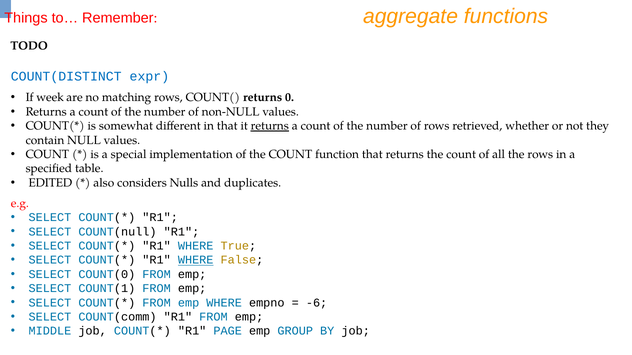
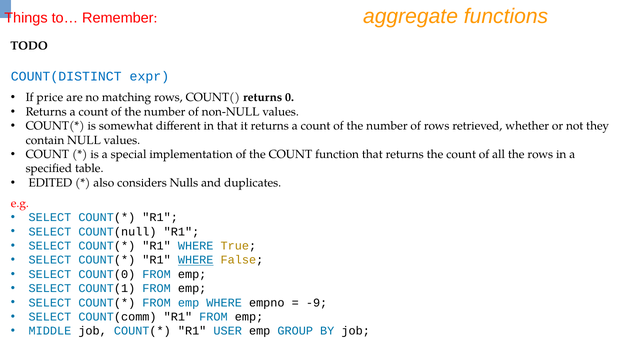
week: week -> price
returns at (270, 126) underline: present -> none
-6: -6 -> -9
PAGE: PAGE -> USER
